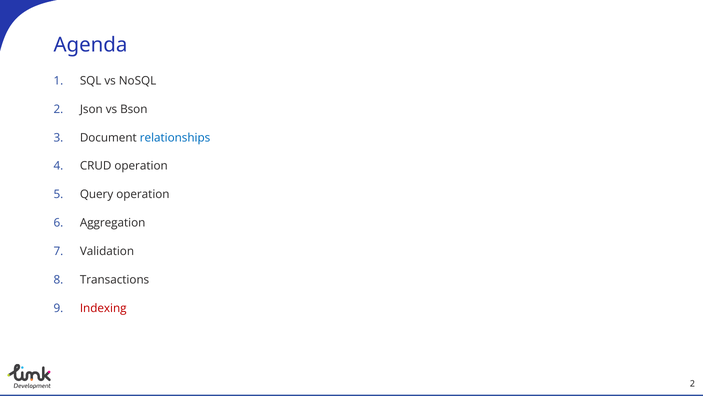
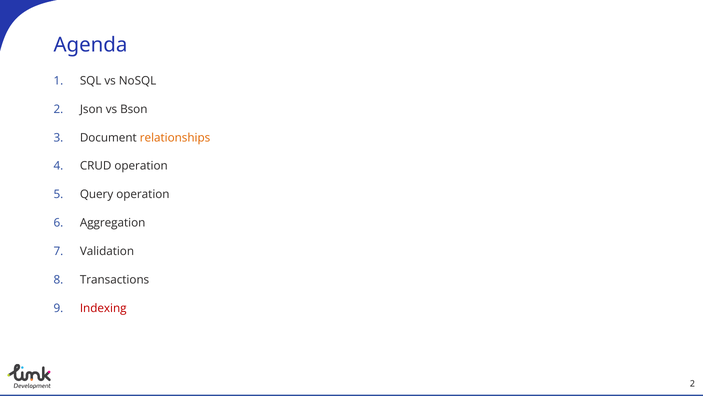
relationships colour: blue -> orange
